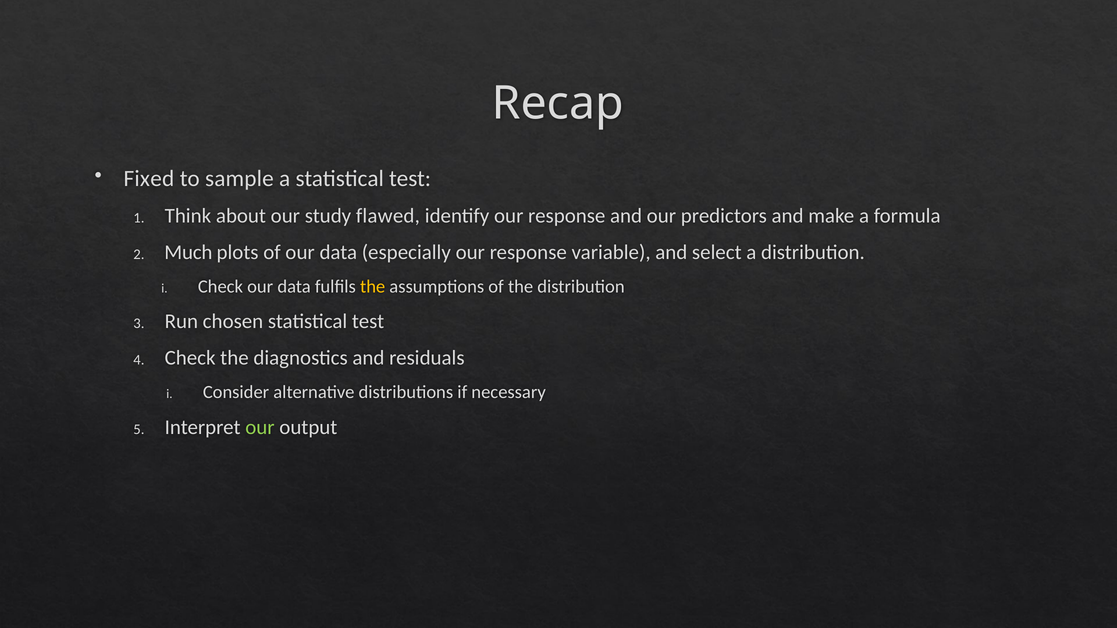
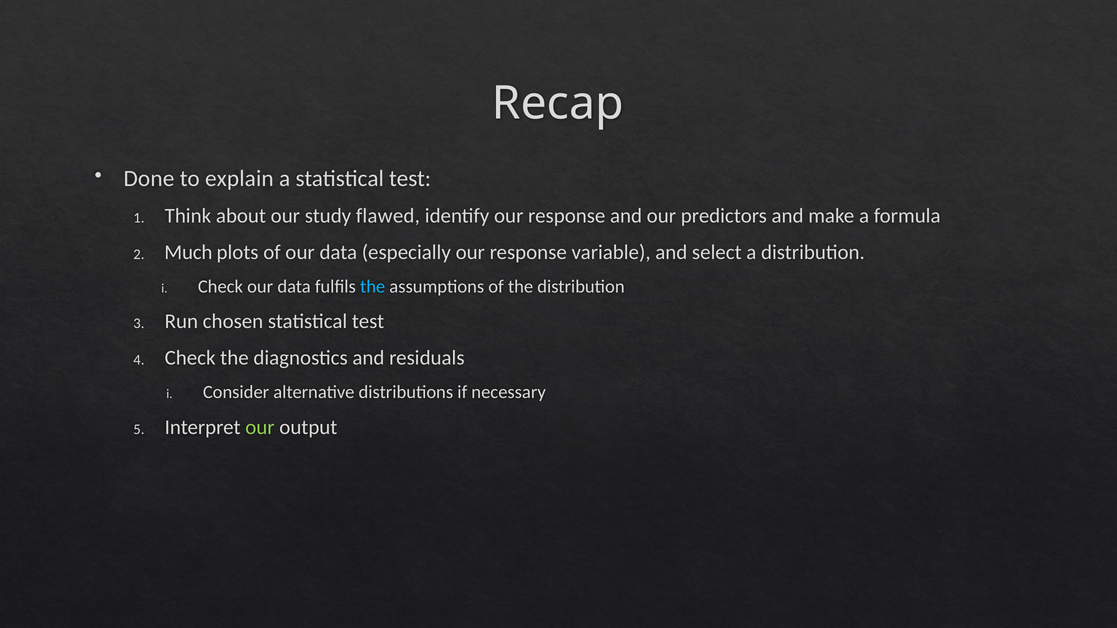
Fixed: Fixed -> Done
sample: sample -> explain
the at (373, 287) colour: yellow -> light blue
